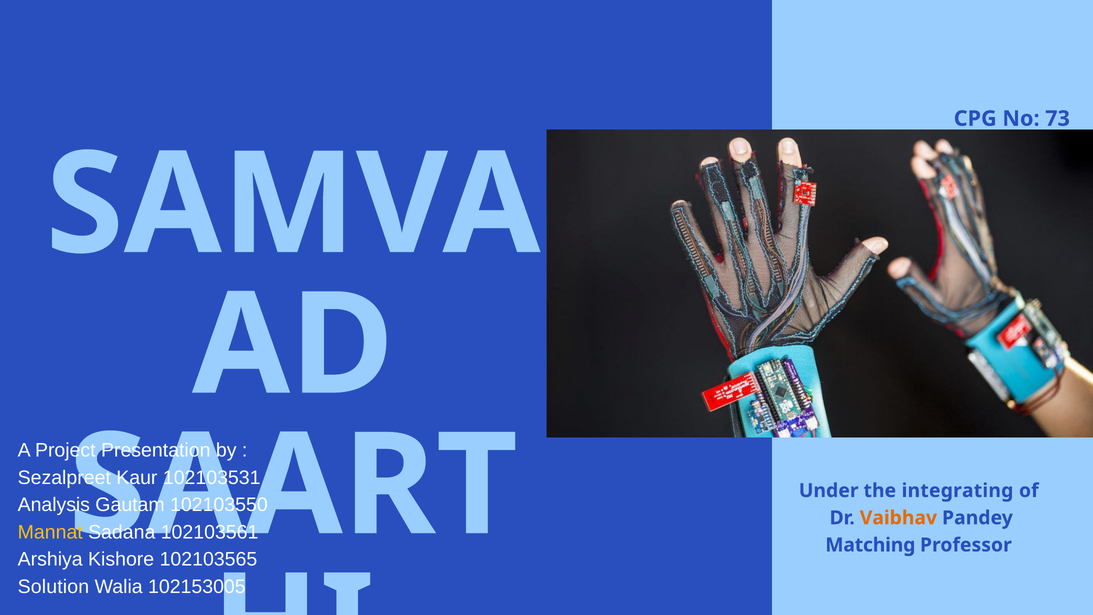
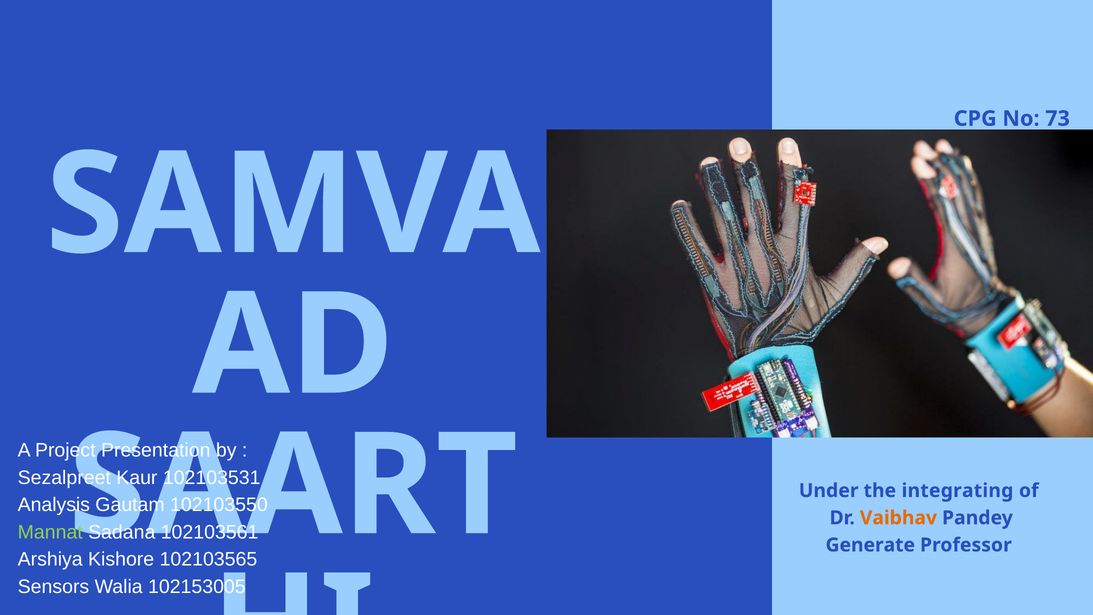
Mannat colour: yellow -> light green
Matching: Matching -> Generate
Solution: Solution -> Sensors
